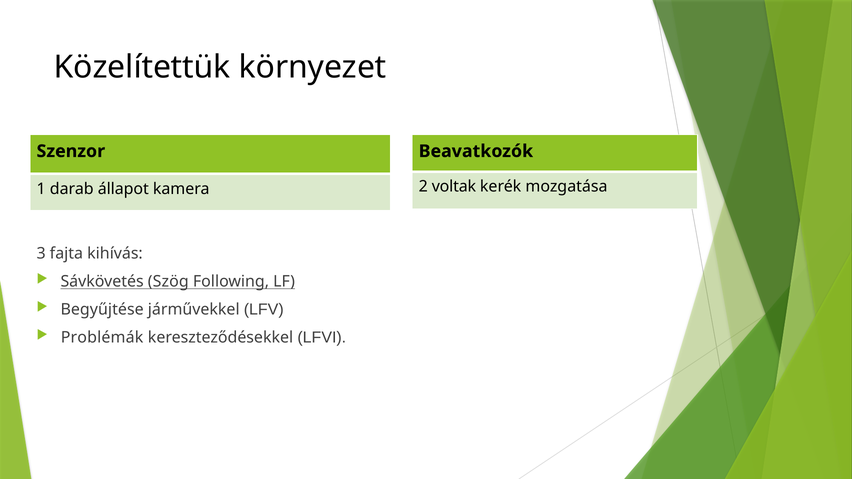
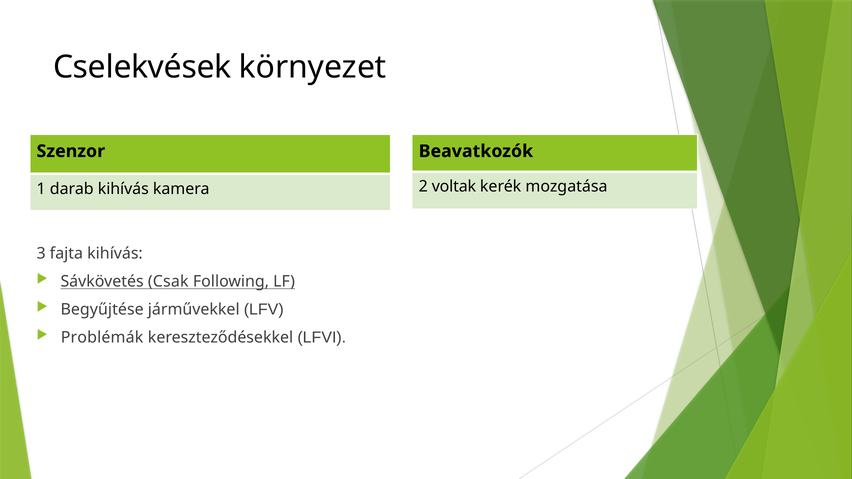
Közelítettük: Közelítettük -> Cselekvések
darab állapot: állapot -> kihívás
Szög: Szög -> Csak
